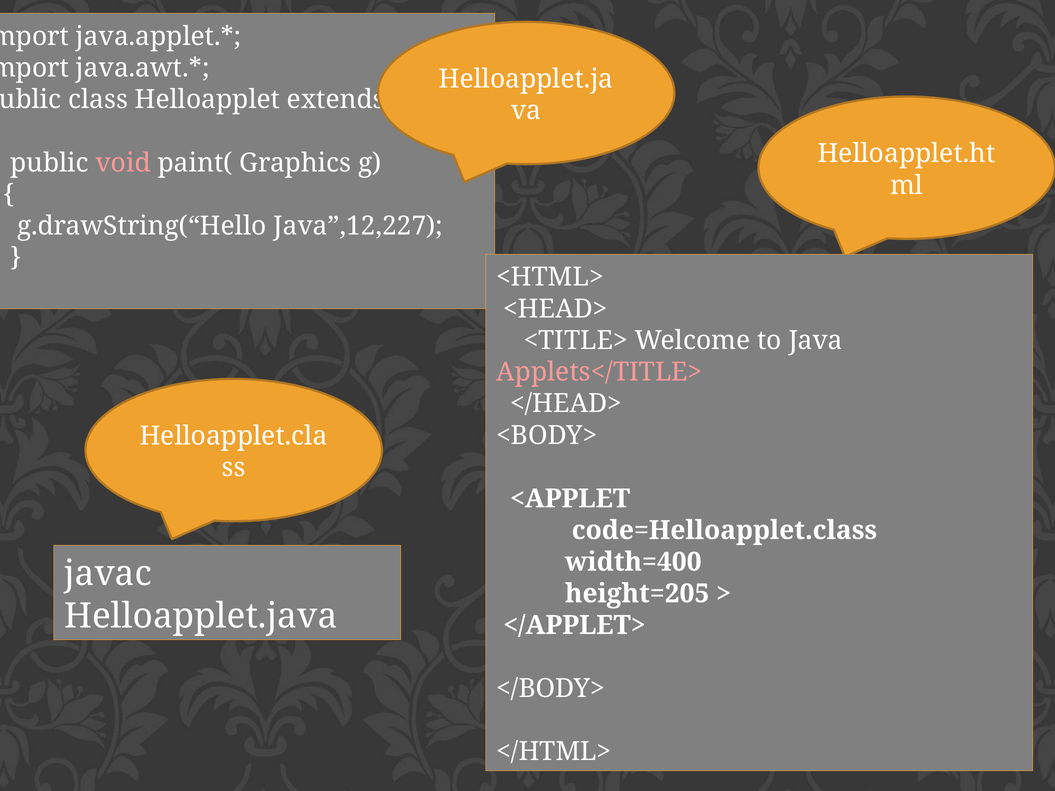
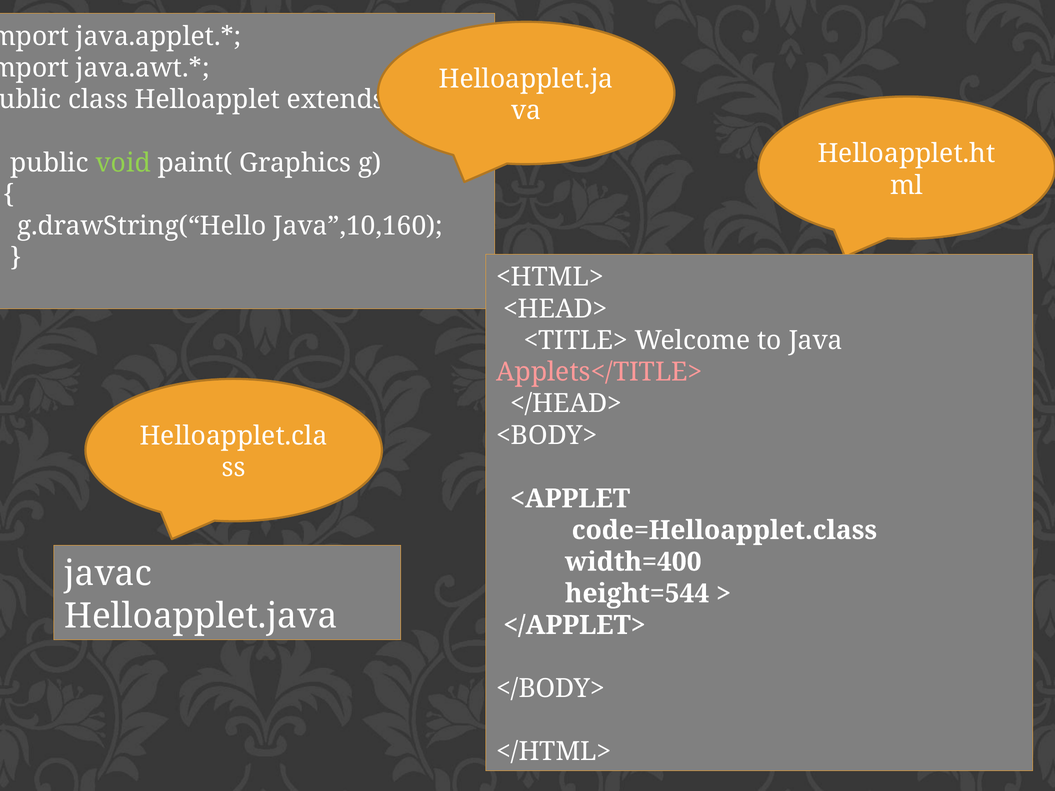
void colour: pink -> light green
Java”,12,227: Java”,12,227 -> Java”,10,160
height=205: height=205 -> height=544
